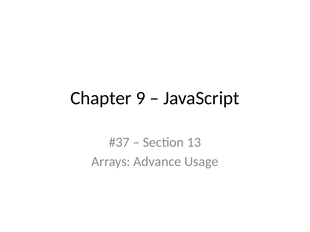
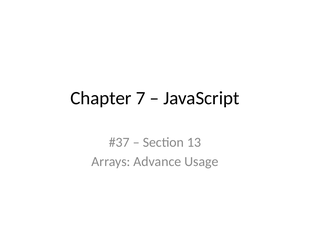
9: 9 -> 7
